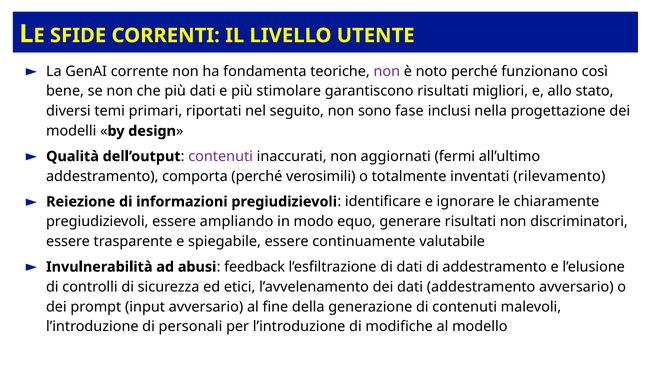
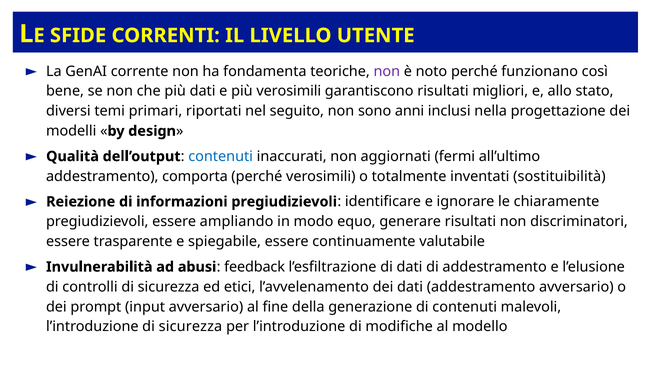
più stimolare: stimolare -> verosimili
fase: fase -> anni
contenuti at (221, 156) colour: purple -> blue
rilevamento: rilevamento -> sostituibilità
l’introduzione di personali: personali -> sicurezza
